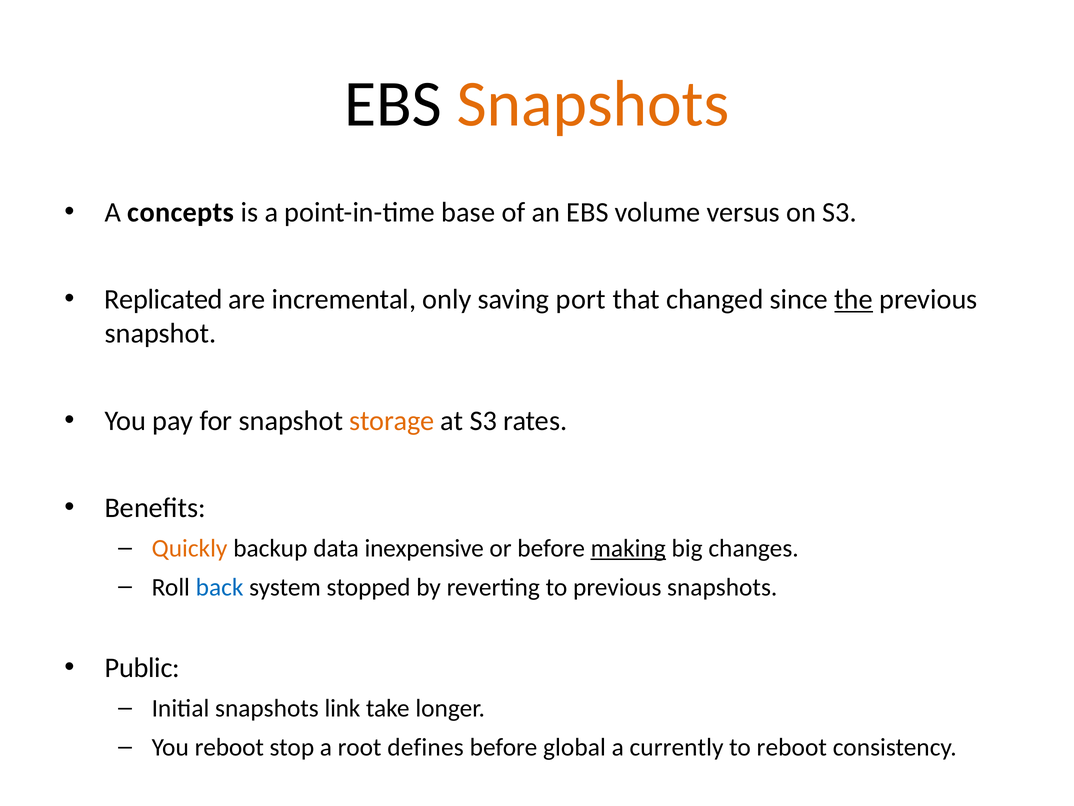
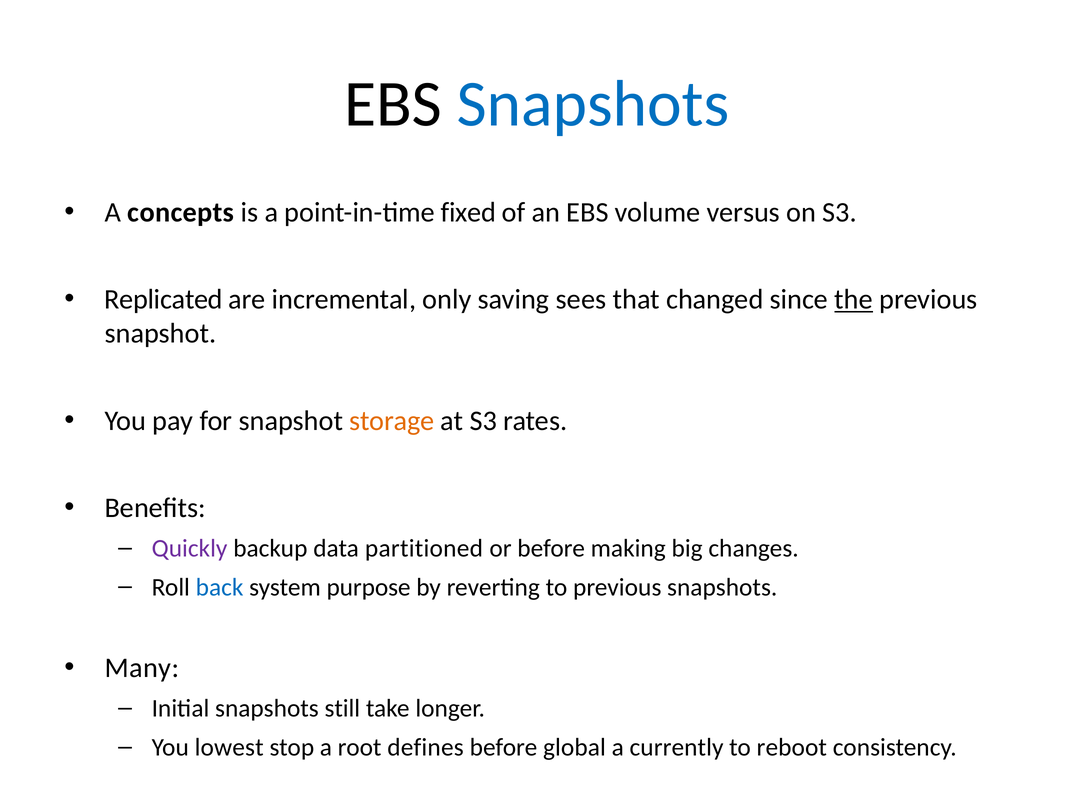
Snapshots at (593, 104) colour: orange -> blue
base: base -> fixed
port: port -> sees
Quickly colour: orange -> purple
inexpensive: inexpensive -> partitioned
making underline: present -> none
stopped: stopped -> purpose
Public: Public -> Many
link: link -> still
You reboot: reboot -> lowest
